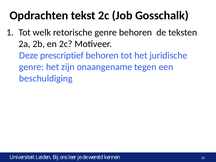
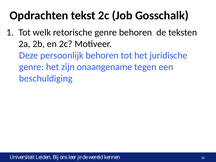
prescriptief: prescriptief -> persoonlijk
